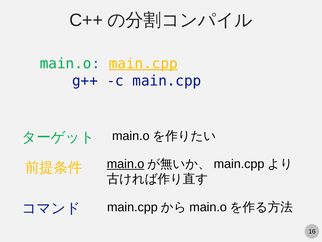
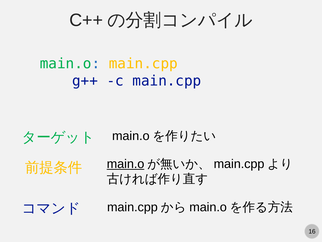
main.cpp at (143, 63) underline: present -> none
